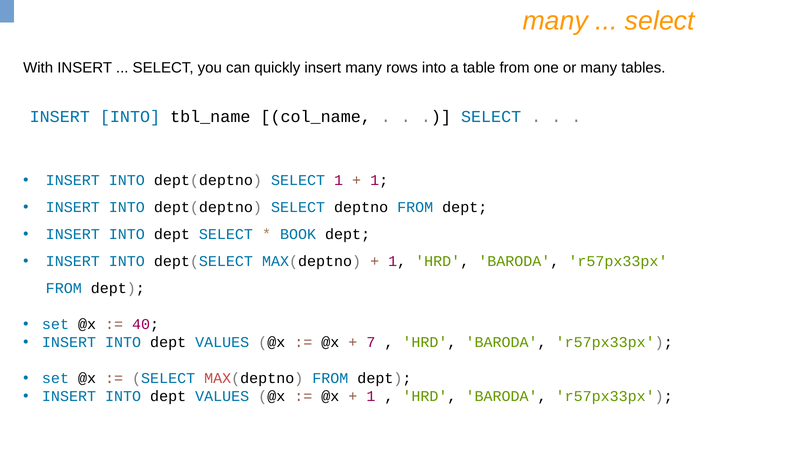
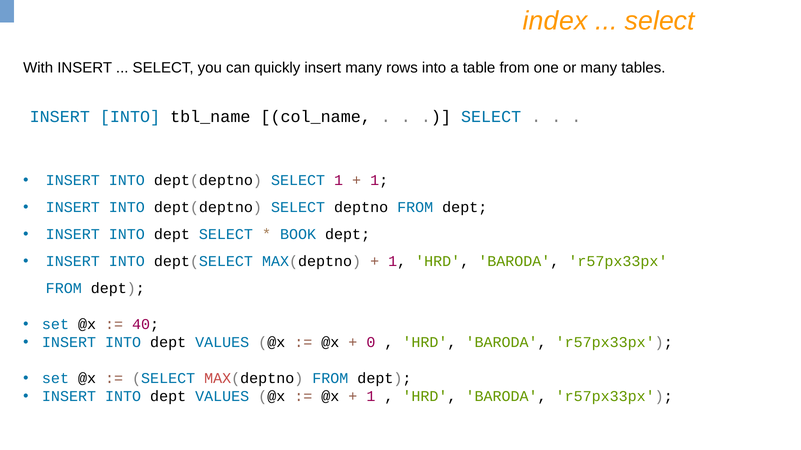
many at (555, 21): many -> index
7: 7 -> 0
